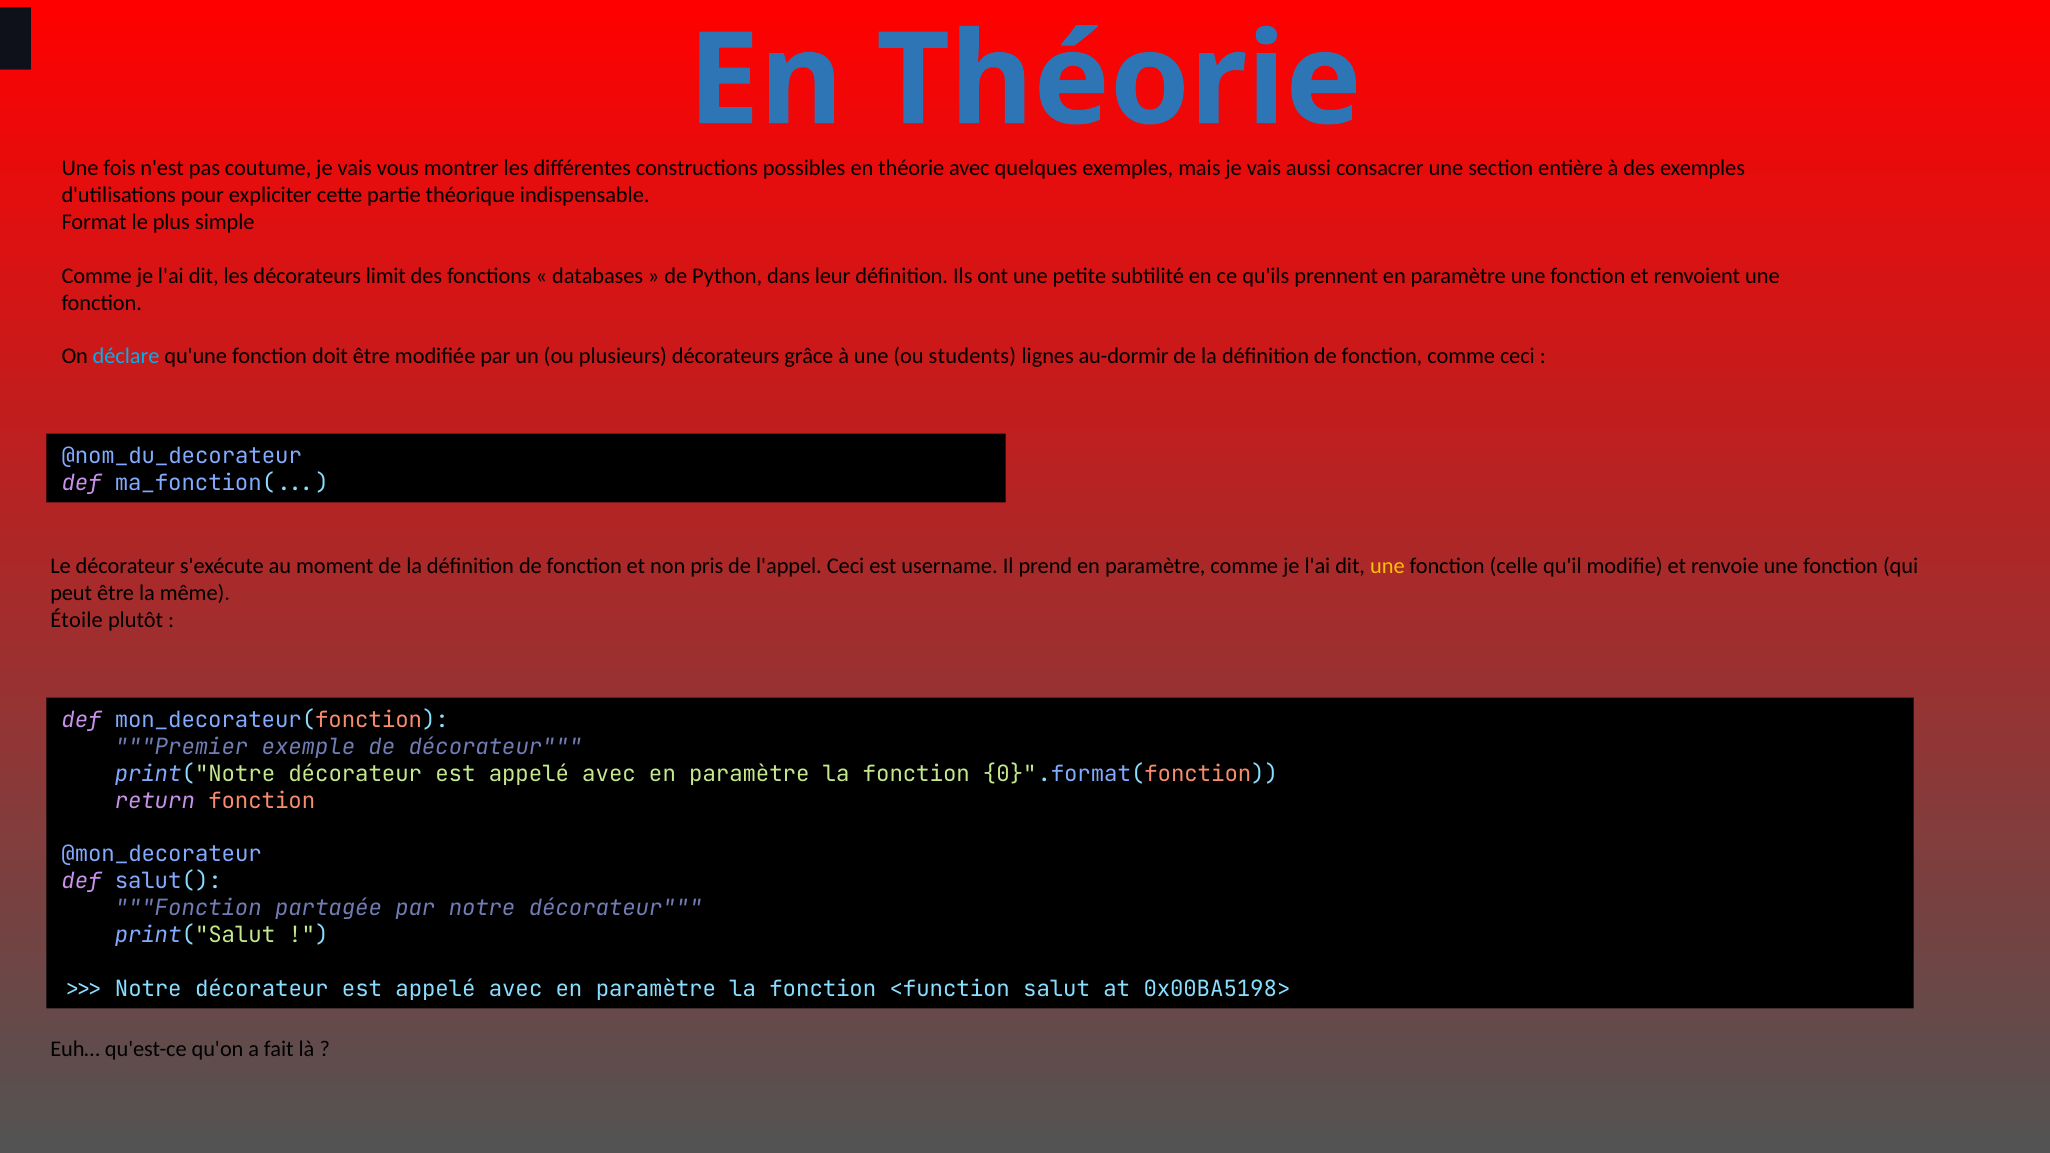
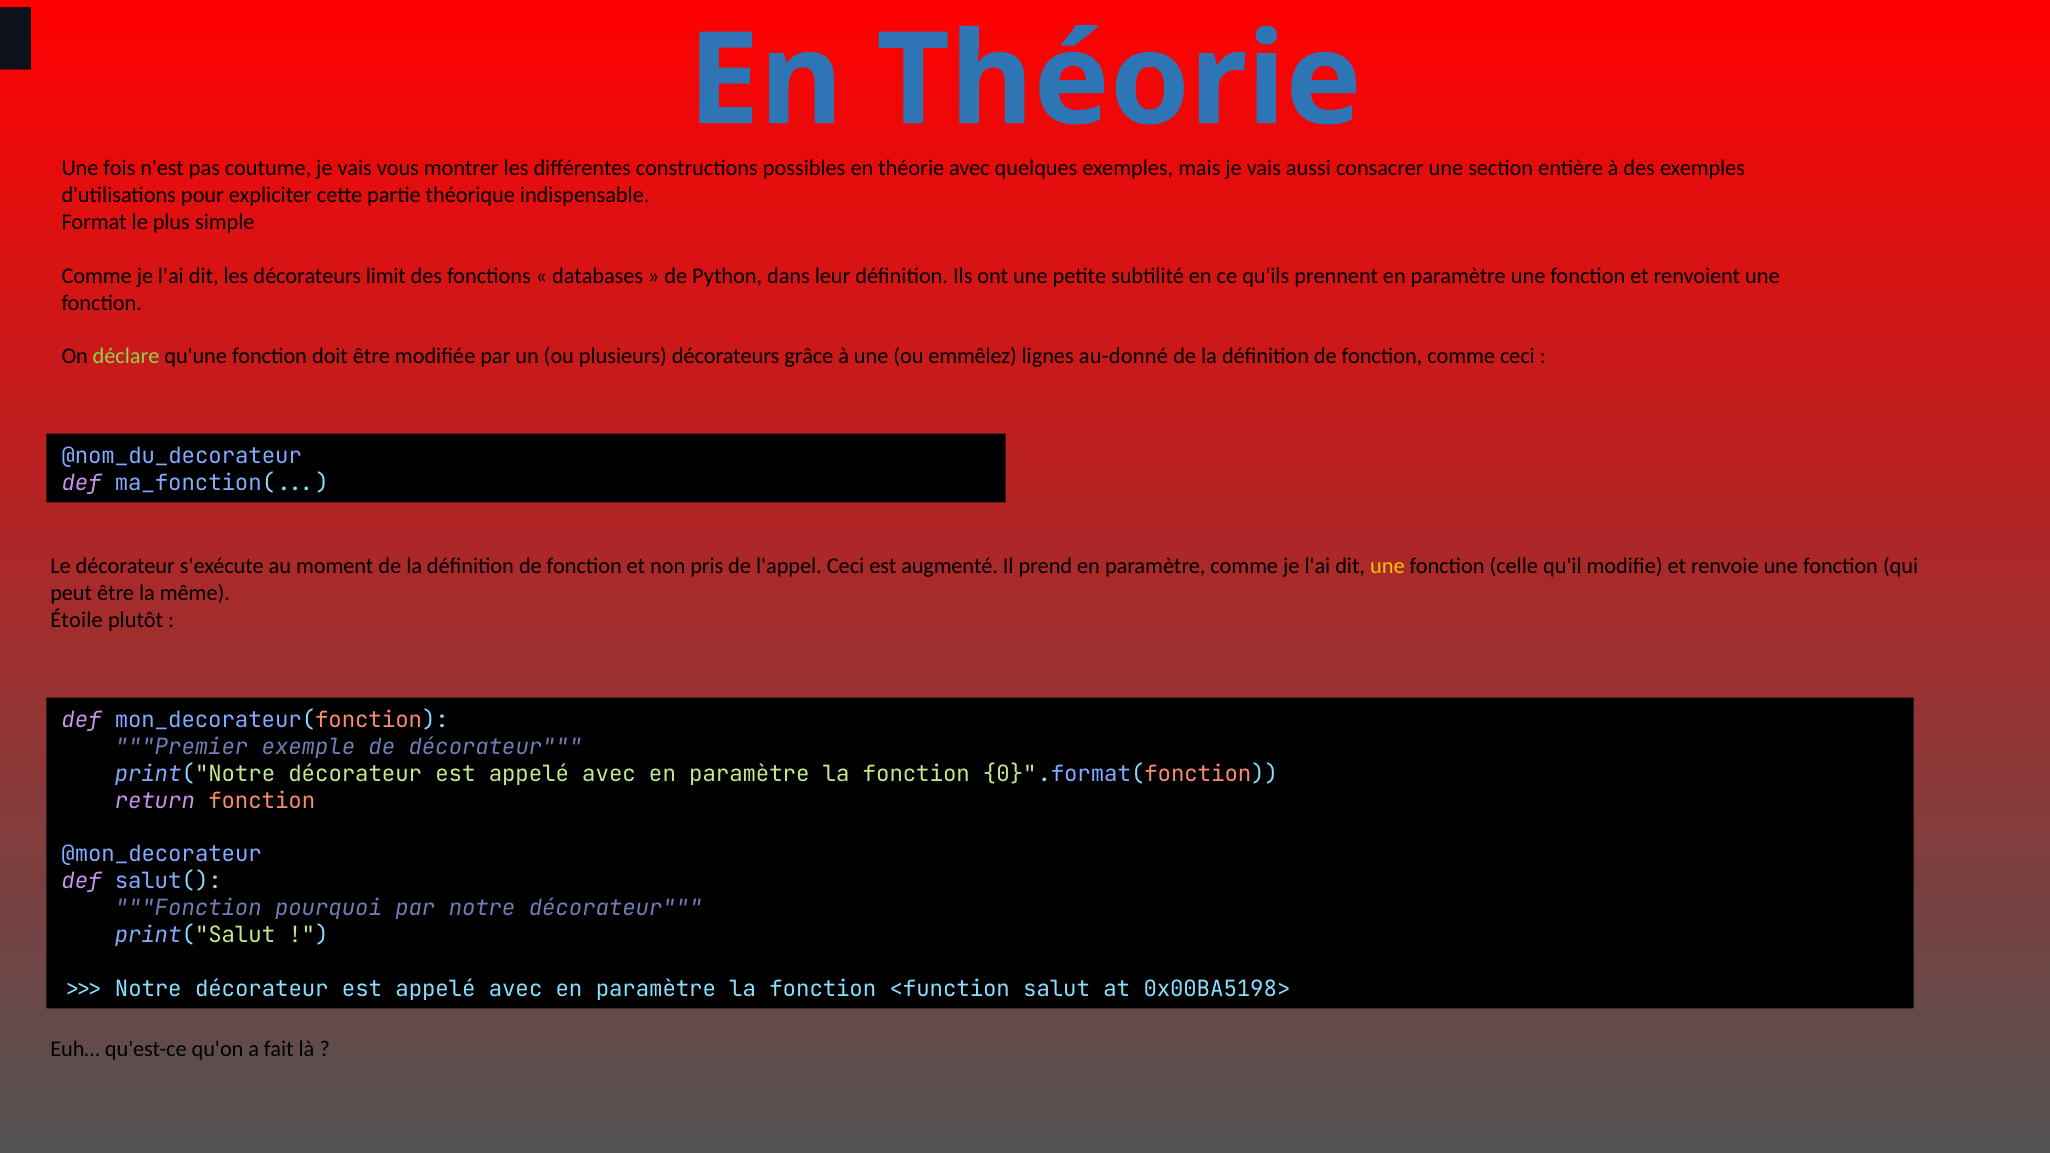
déclare colour: light blue -> light green
students: students -> emmêlez
au-dormir: au-dormir -> au-donné
username: username -> augmenté
partagée: partagée -> pourquoi
